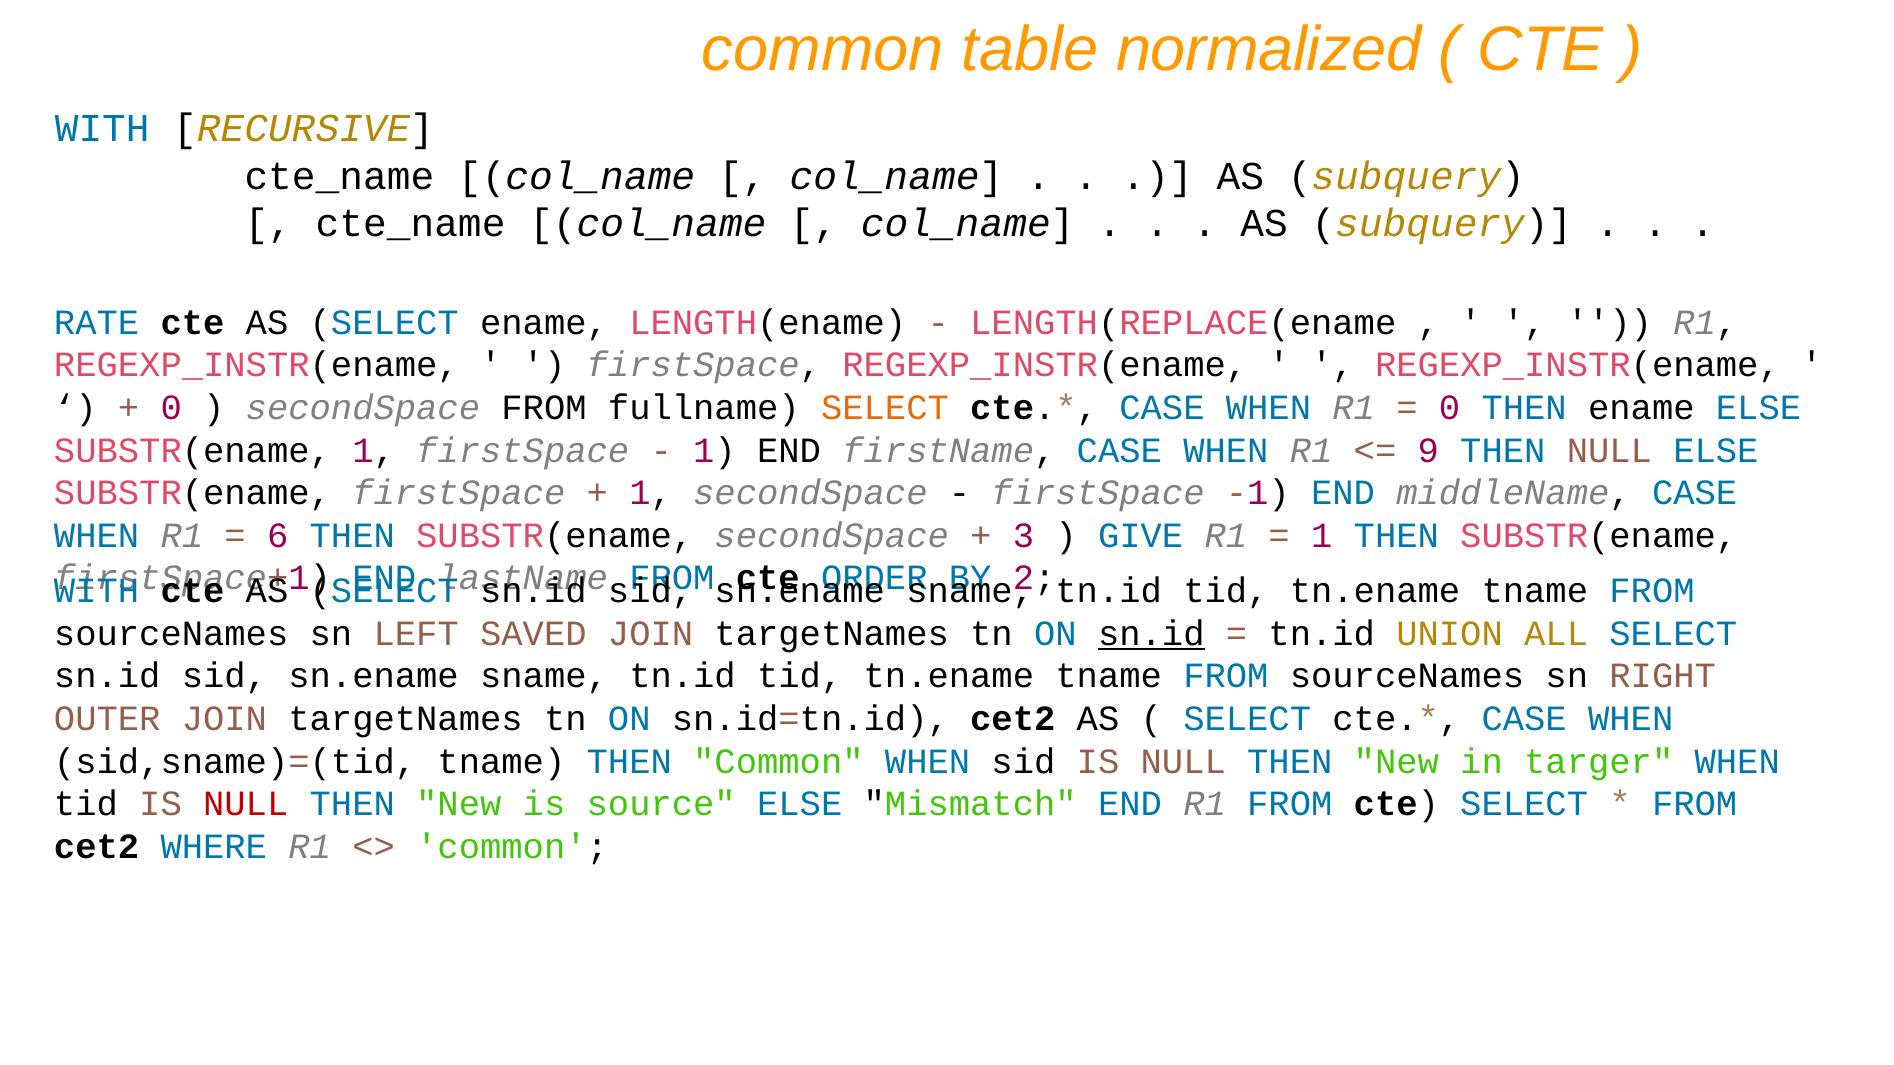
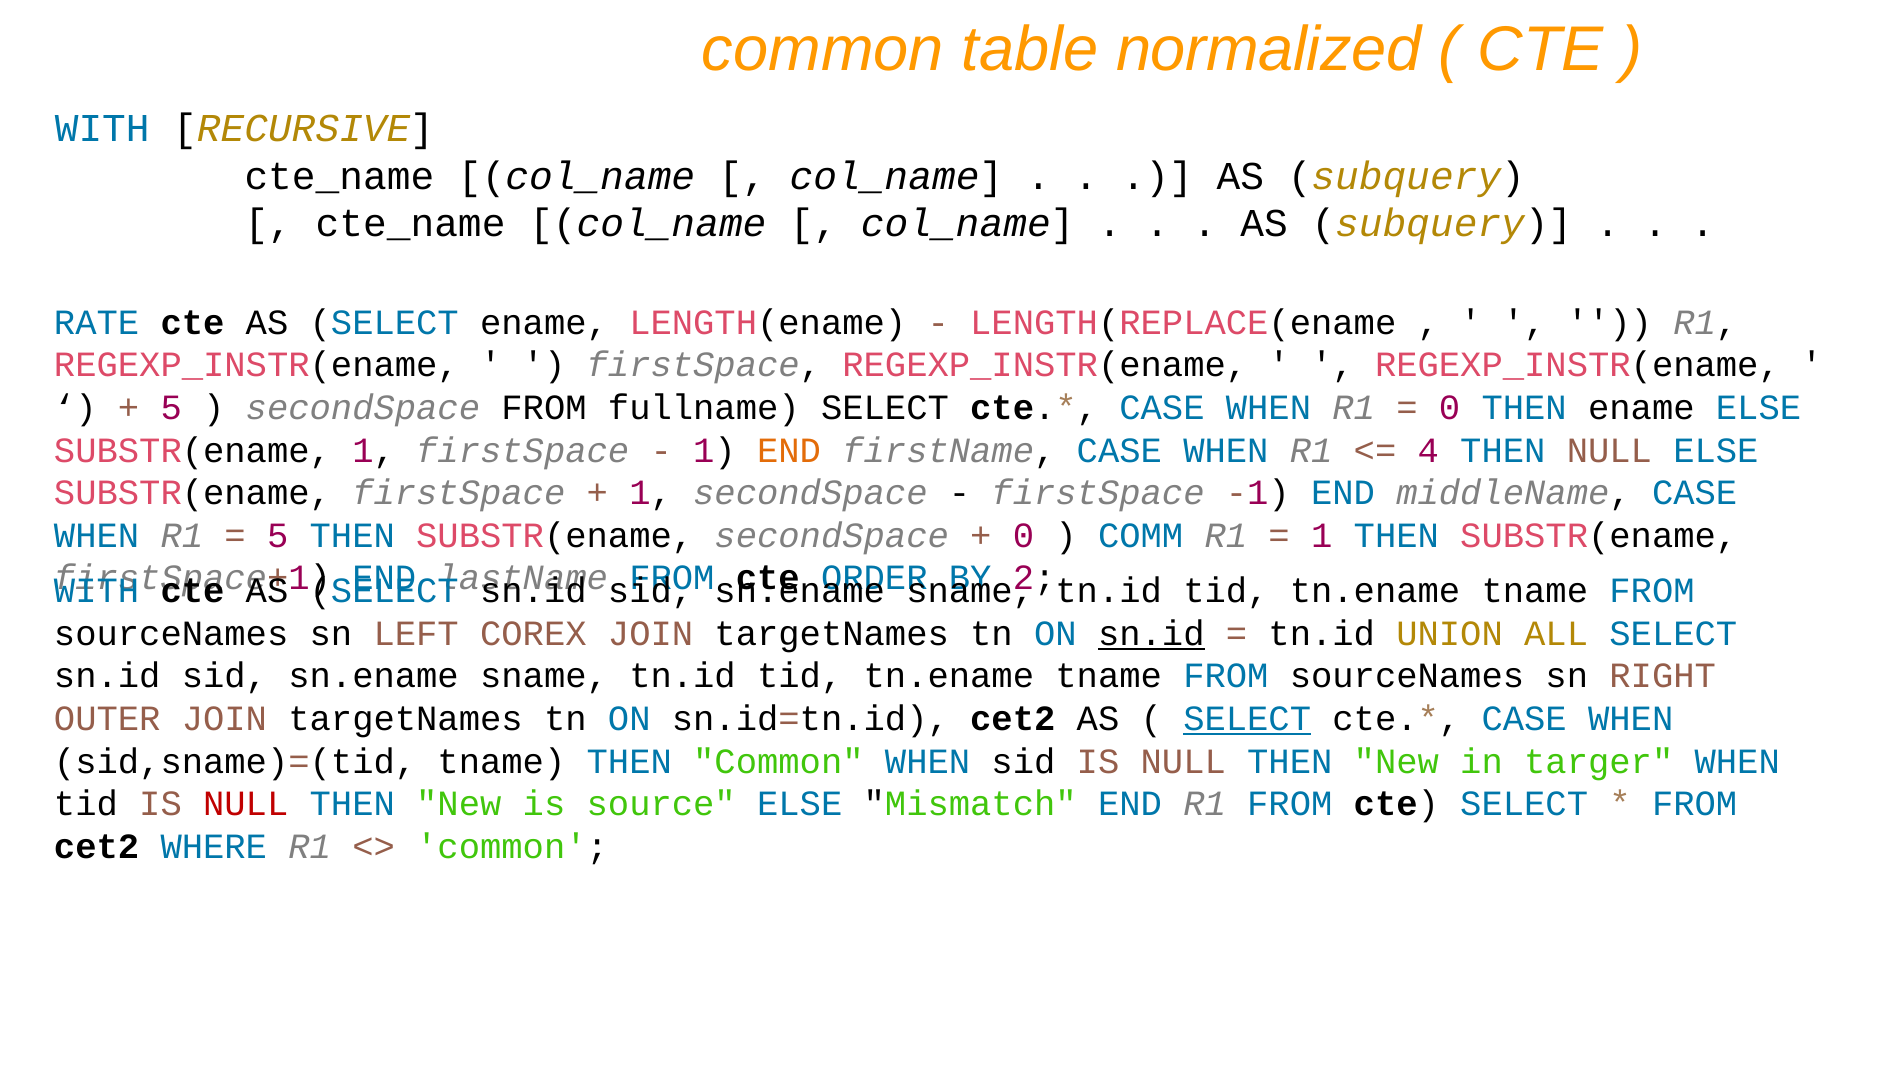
0 at (171, 408): 0 -> 5
SELECT at (885, 408) colour: orange -> black
END at (789, 451) colour: black -> orange
9: 9 -> 4
6 at (278, 536): 6 -> 5
3 at (1023, 536): 3 -> 0
GIVE: GIVE -> COMM
SAVED: SAVED -> COREX
SELECT at (1247, 719) underline: none -> present
